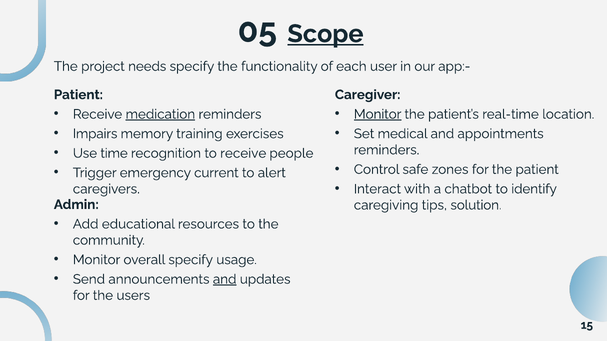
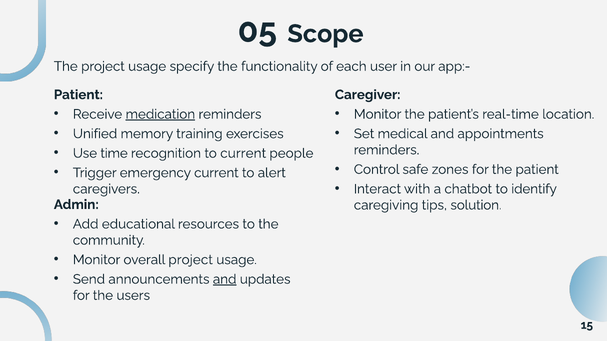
Scope underline: present -> none
The project needs: needs -> usage
Monitor at (378, 114) underline: present -> none
Impairs: Impairs -> Unified
to receive: receive -> current
overall specify: specify -> project
